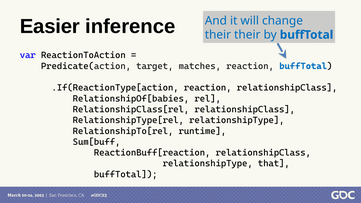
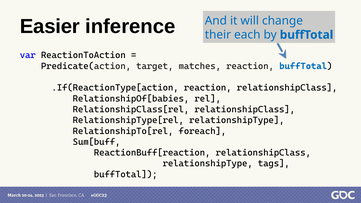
their their: their -> each
runtime: runtime -> foreach
that: that -> tags
